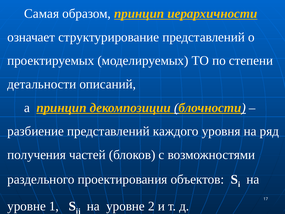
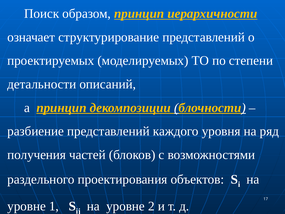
Самая: Самая -> Поиск
